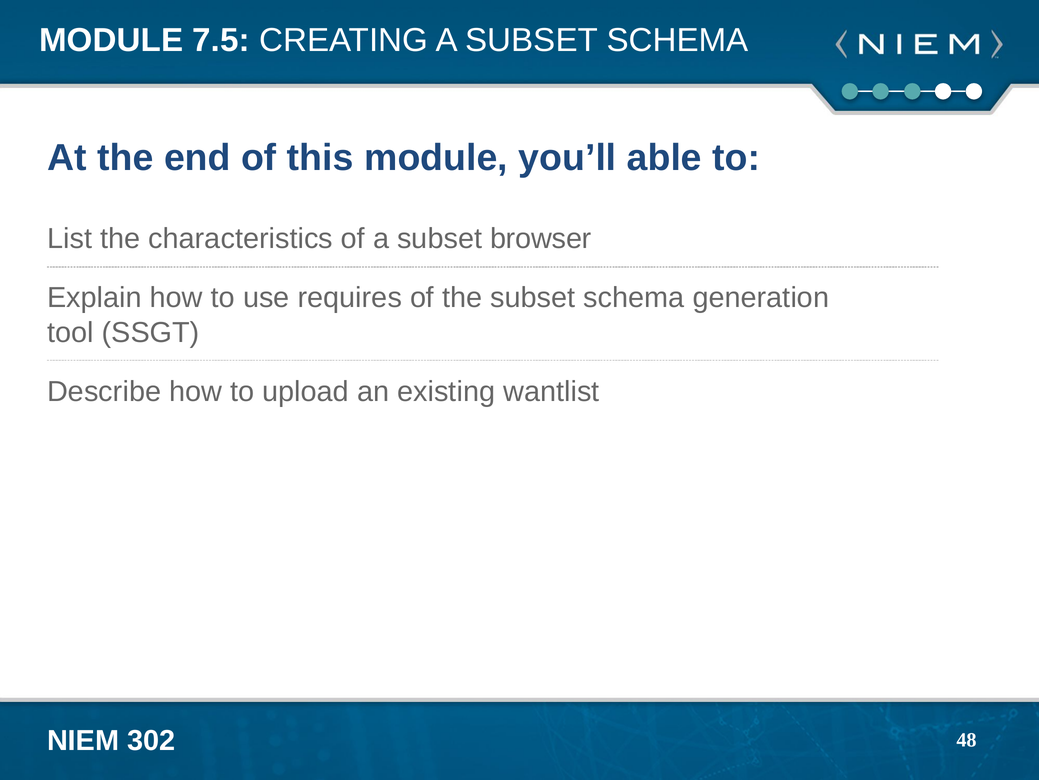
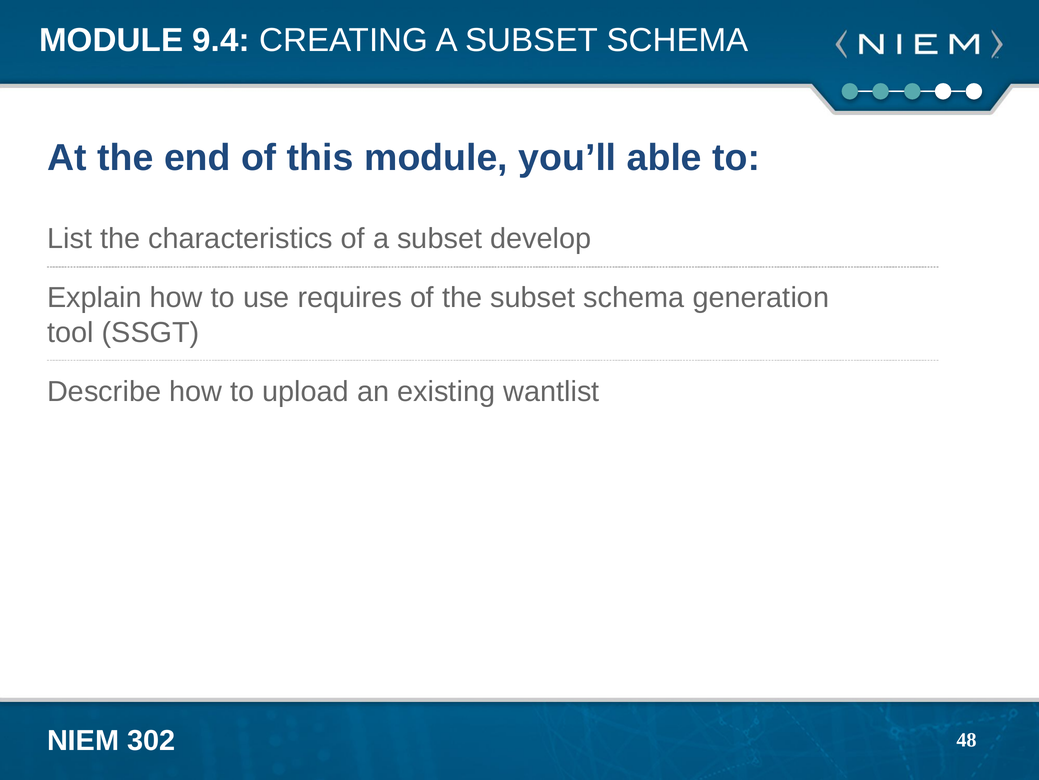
7.5: 7.5 -> 9.4
browser: browser -> develop
